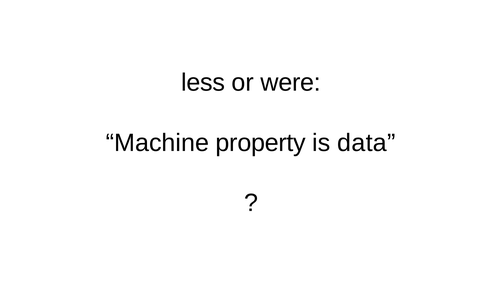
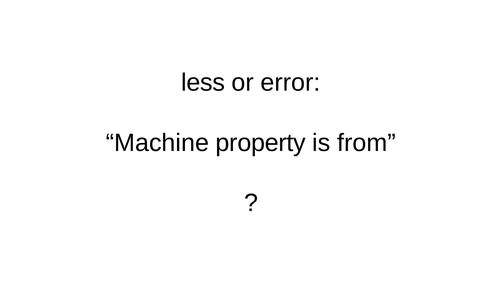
were: were -> error
data: data -> from
